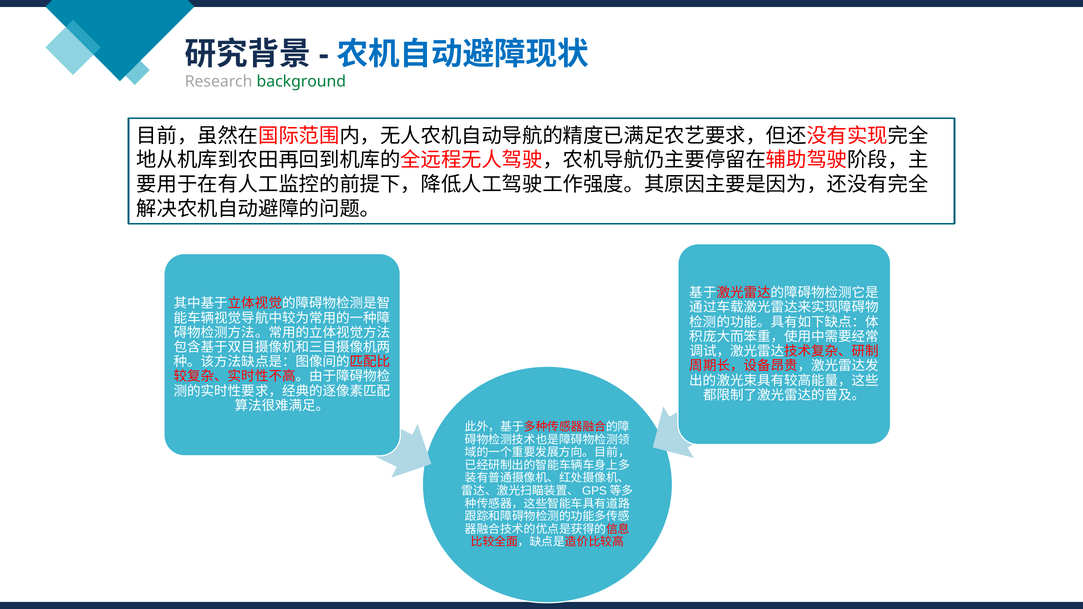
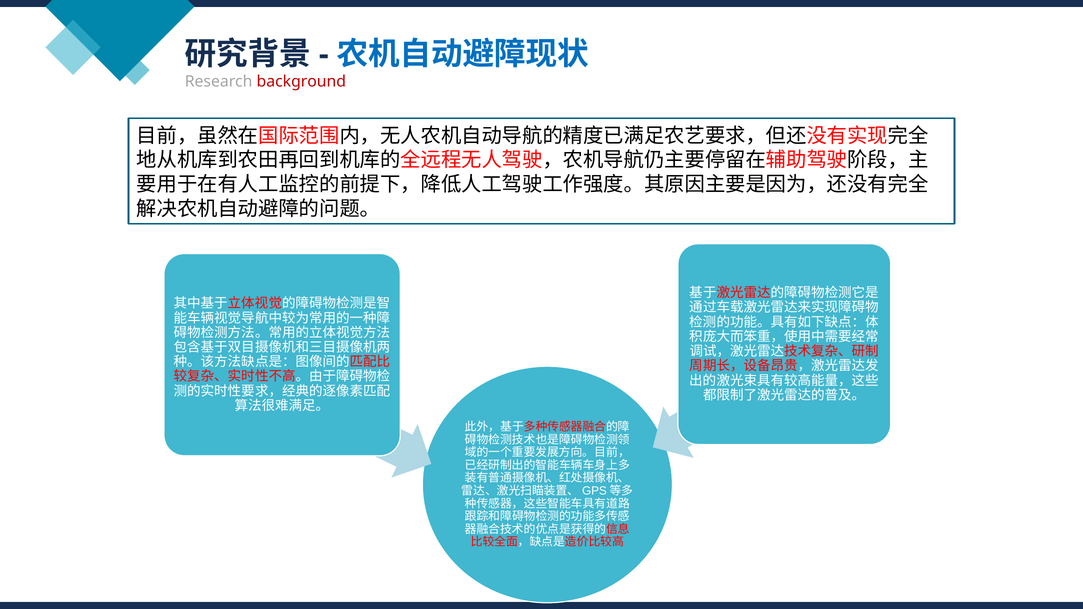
background colour: green -> red
